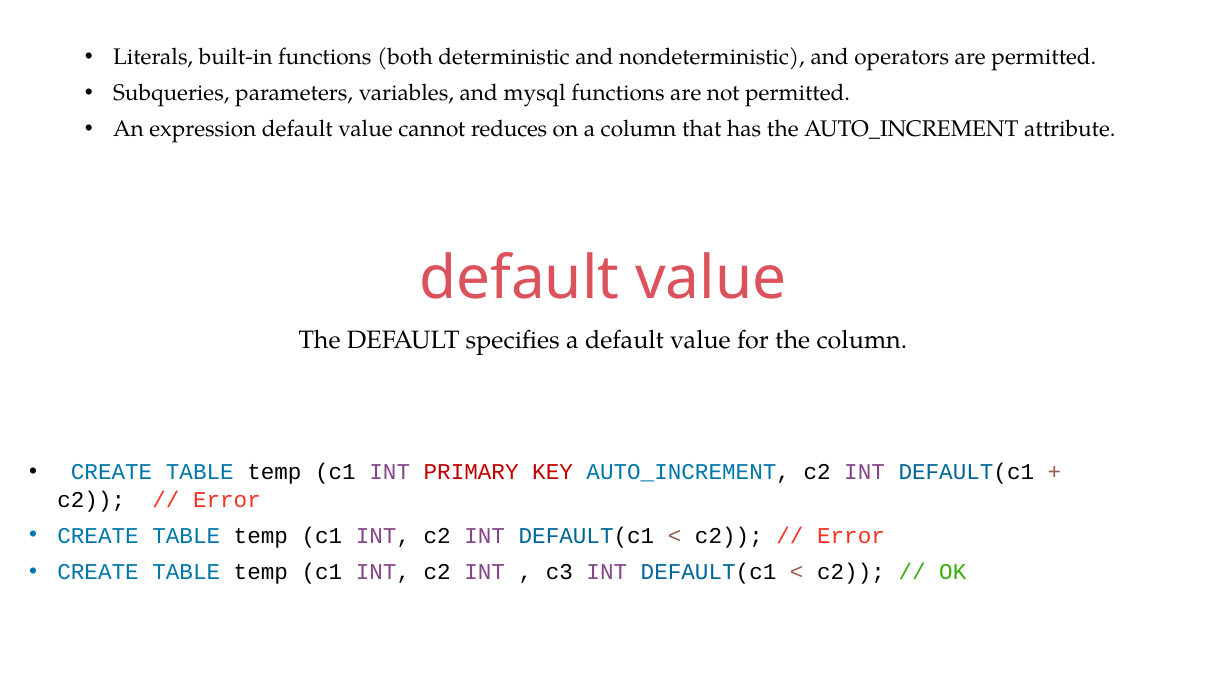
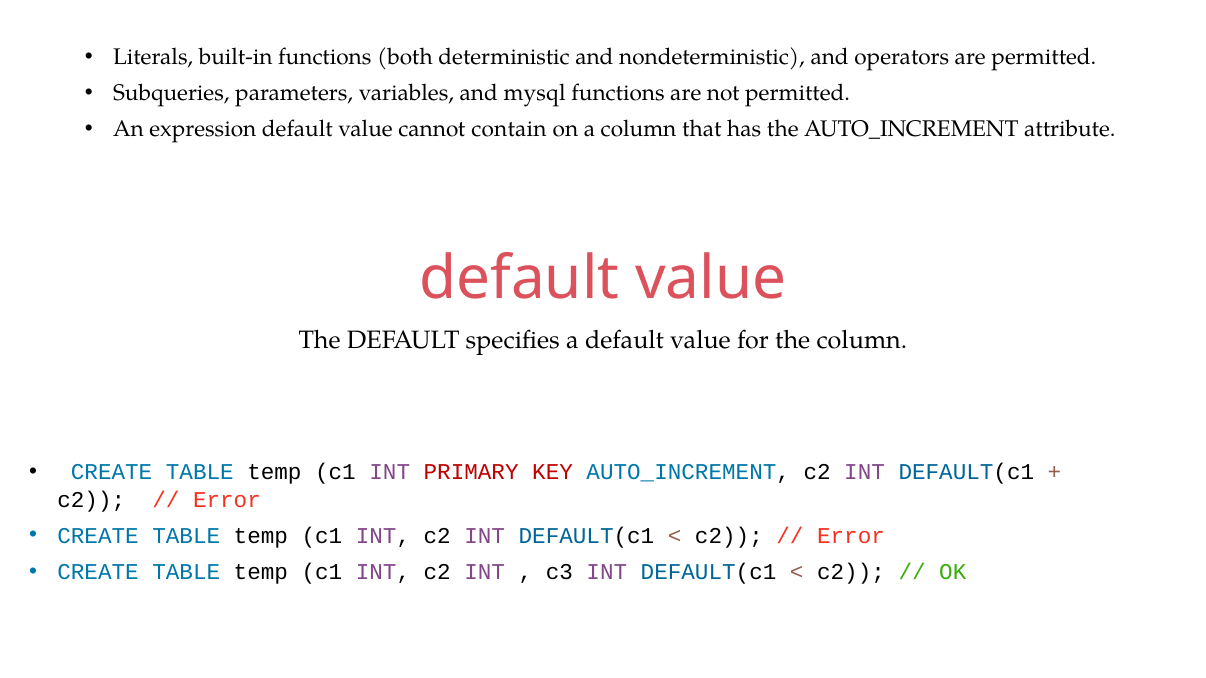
reduces: reduces -> contain
